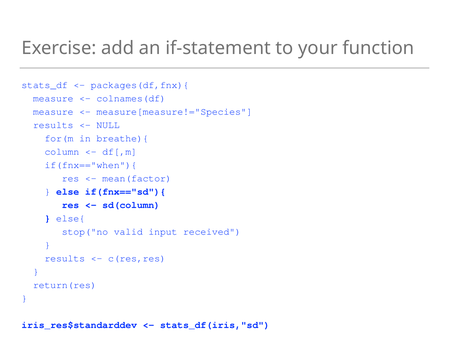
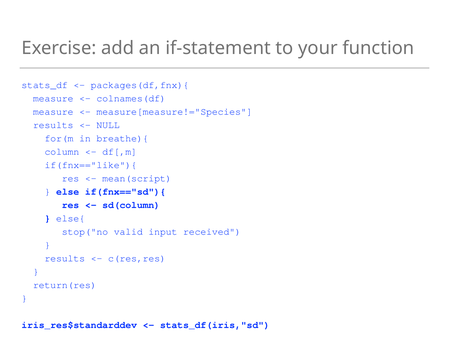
if(fnx=="when"){: if(fnx=="when"){ -> if(fnx=="like"){
mean(factor: mean(factor -> mean(script
